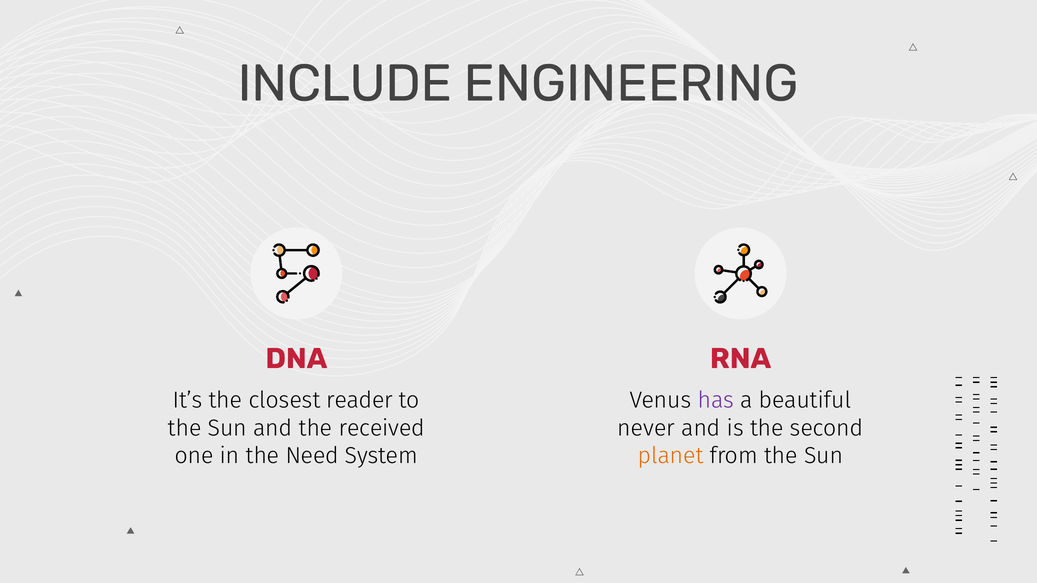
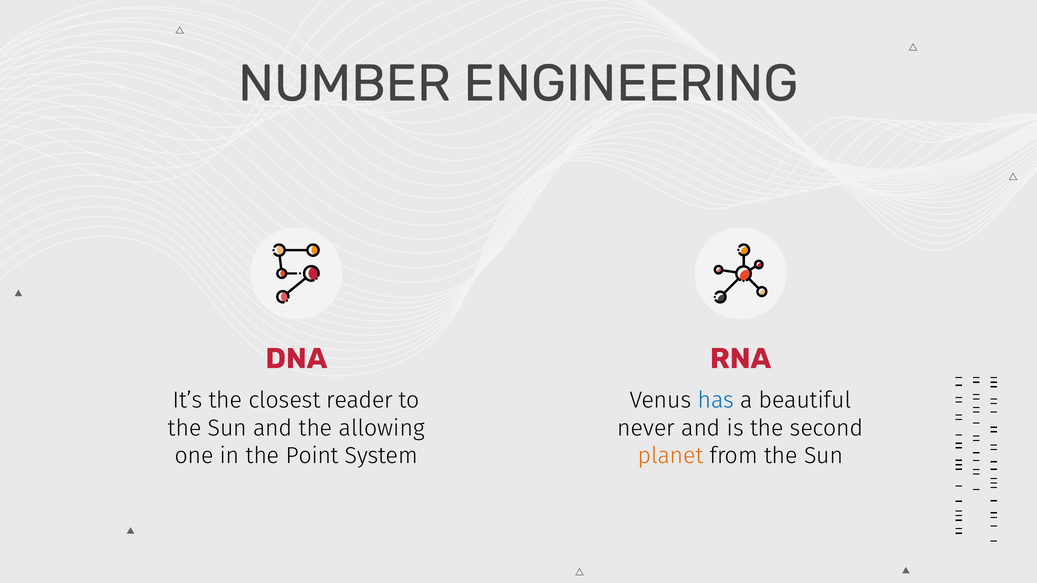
INCLUDE: INCLUDE -> NUMBER
has colour: purple -> blue
received: received -> allowing
Need: Need -> Point
